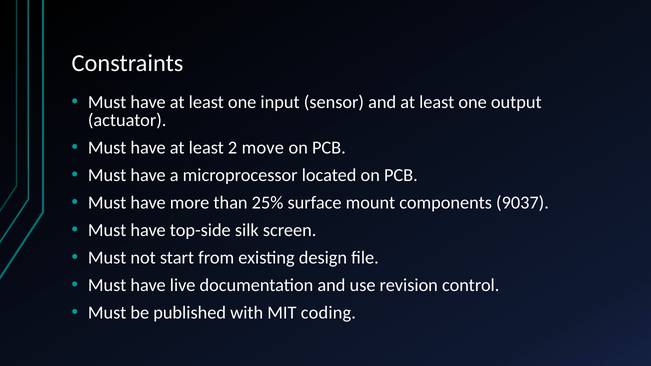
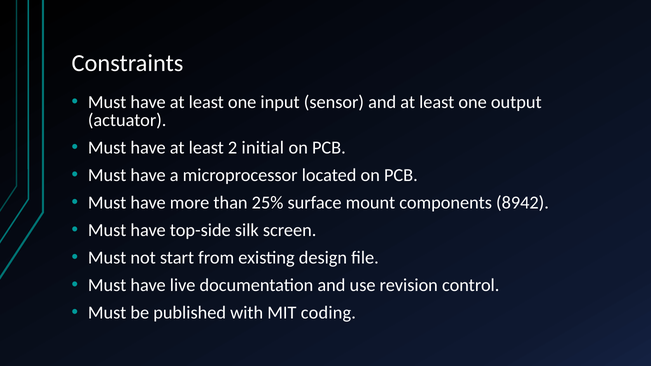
move: move -> initial
9037: 9037 -> 8942
